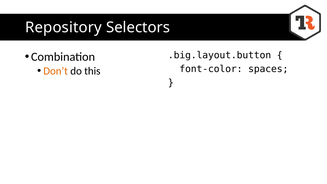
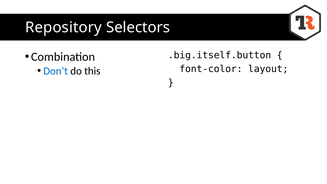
.big.layout.button: .big.layout.button -> .big.itself.button
spaces: spaces -> layout
Don’t colour: orange -> blue
